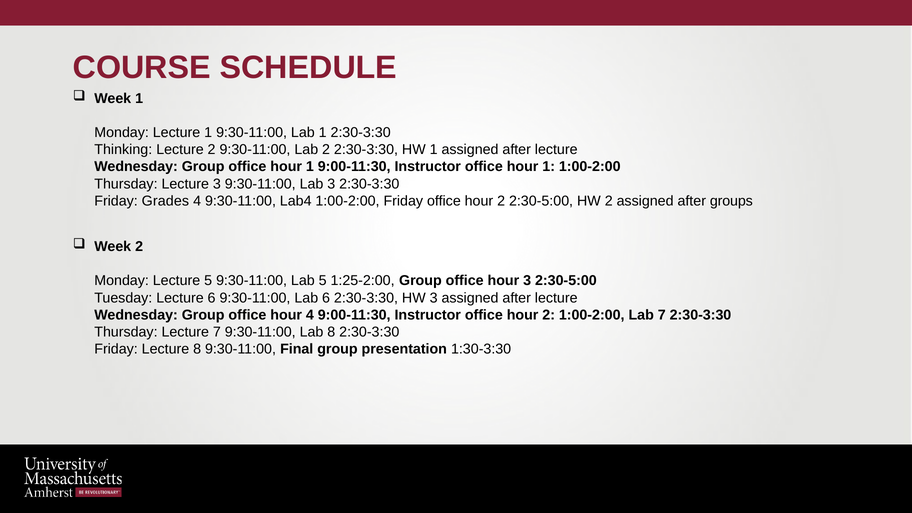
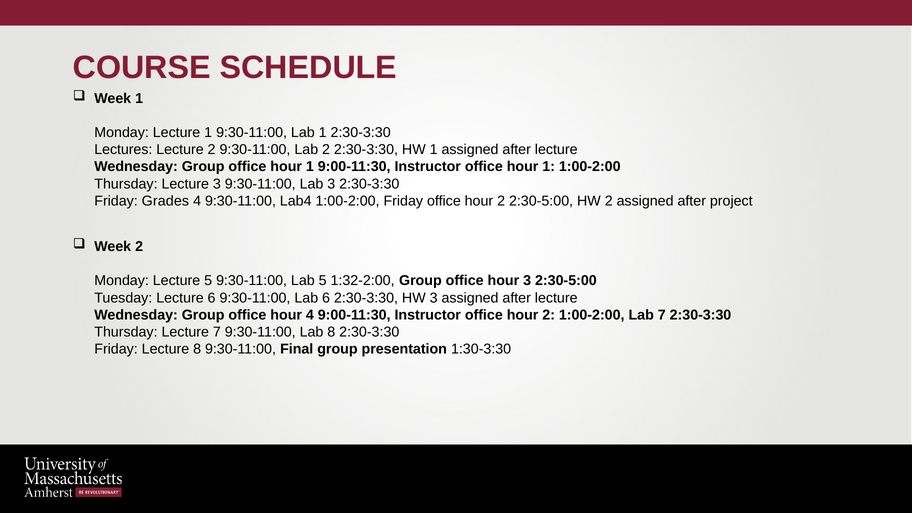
Thinking: Thinking -> Lectures
groups: groups -> project
1:25-2:00: 1:25-2:00 -> 1:32-2:00
